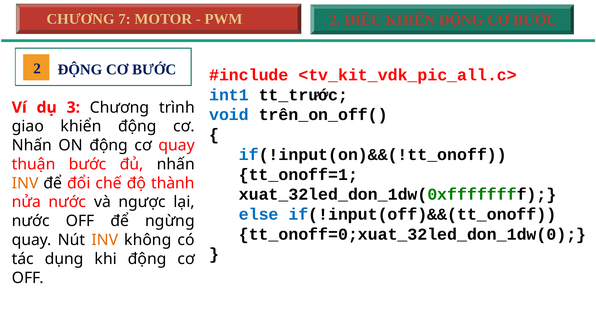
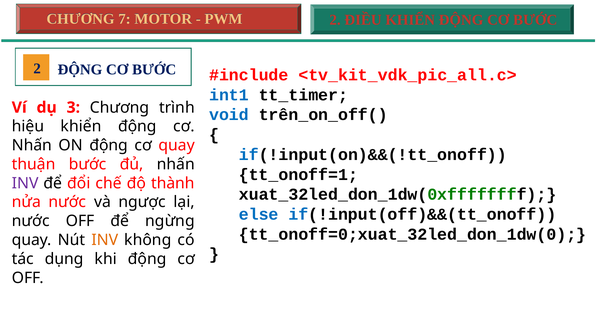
tt_trước: tt_trước -> tt_timer
giao: giao -> hiệu
INV at (25, 183) colour: orange -> purple
